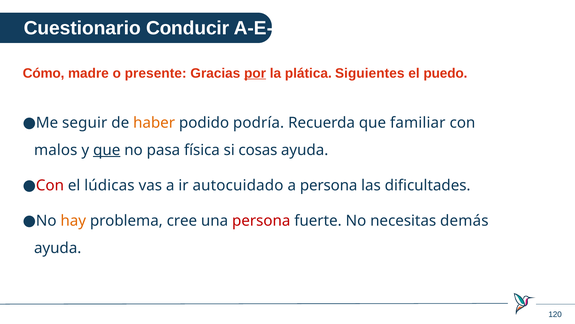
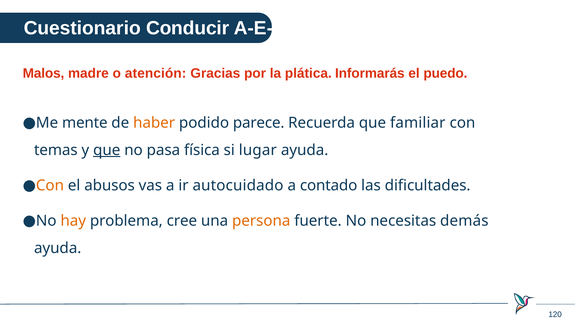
Cómo: Cómo -> Malos
presente: presente -> atención
por underline: present -> none
Siguientes: Siguientes -> Informarás
seguir: seguir -> mente
podría: podría -> parece
malos: malos -> temas
cosas: cosas -> lugar
Con at (50, 185) colour: red -> orange
lúdicas: lúdicas -> abusos
a persona: persona -> contado
persona at (261, 220) colour: red -> orange
